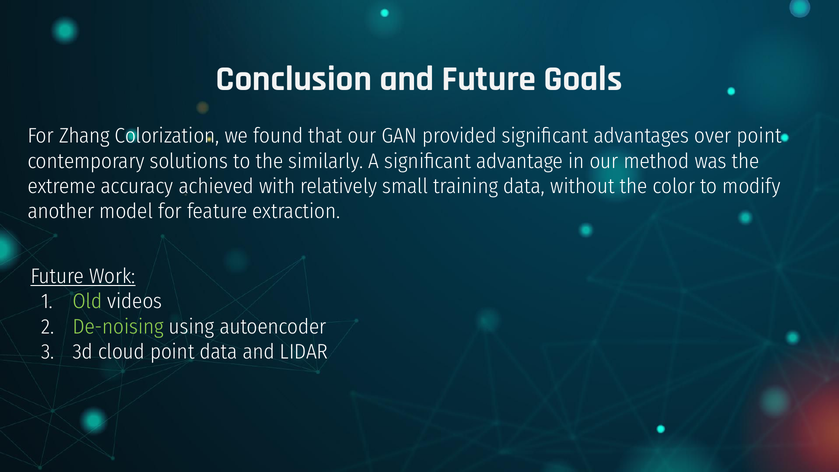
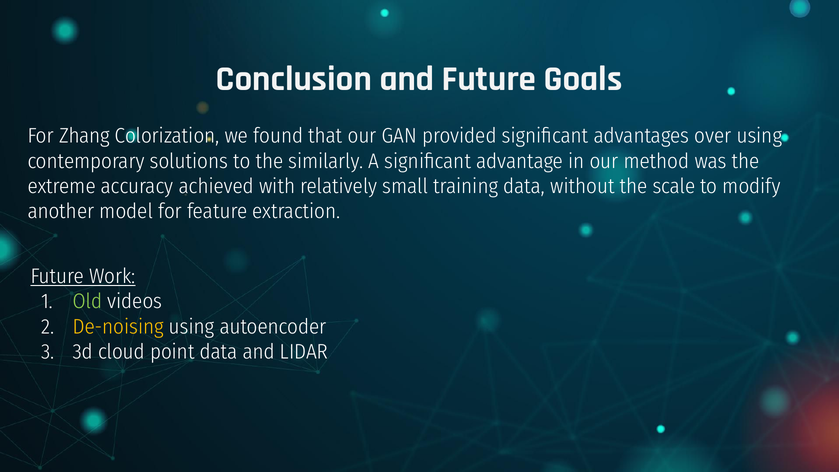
over point: point -> using
color: color -> scale
De-noising colour: light green -> yellow
